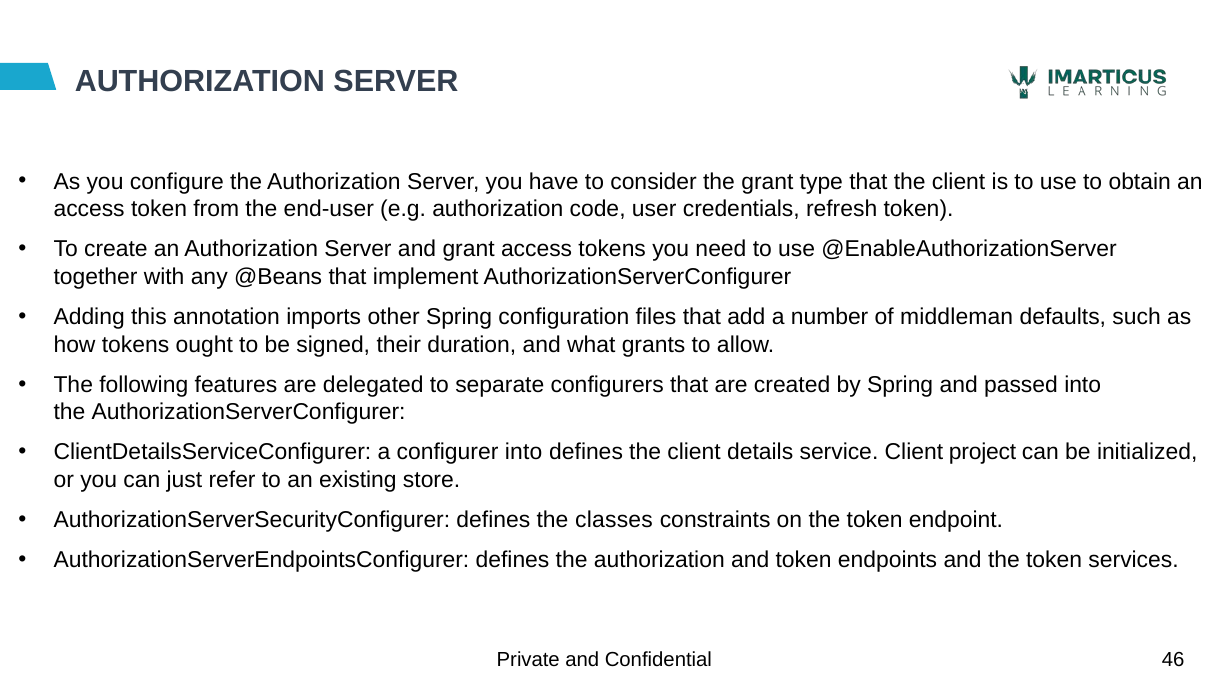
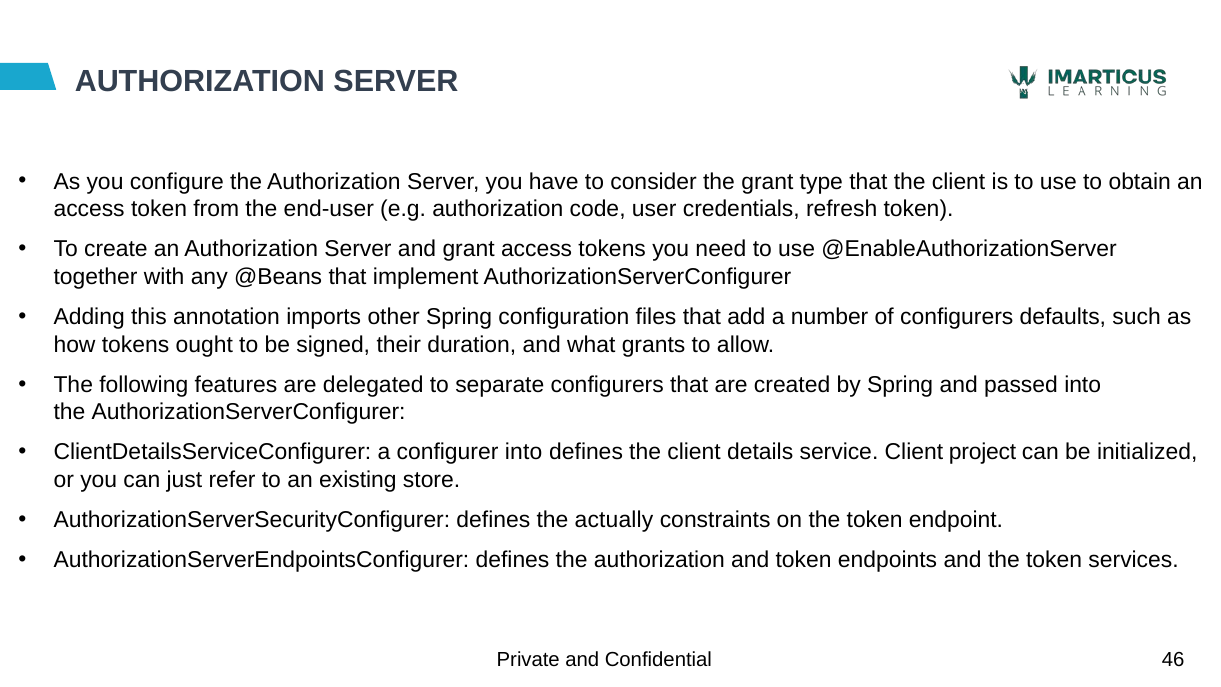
of middleman: middleman -> configurers
classes: classes -> actually
